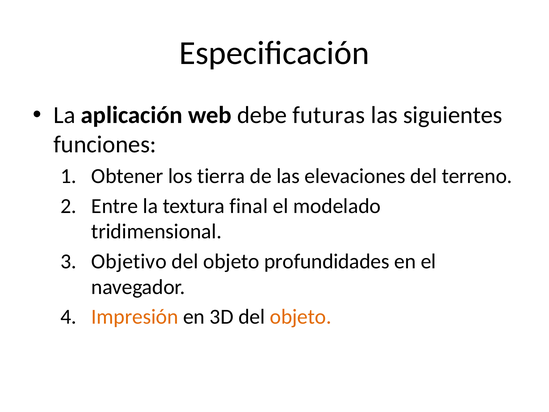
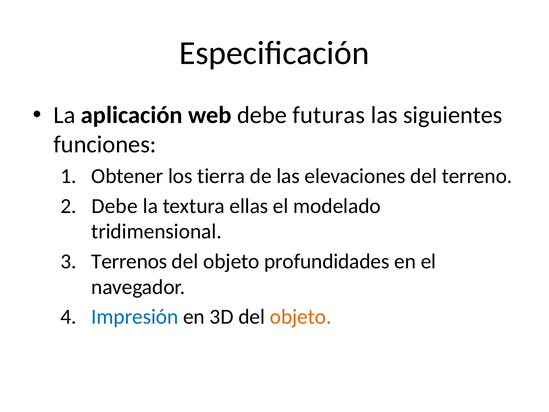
Entre at (115, 206): Entre -> Debe
final: final -> ellas
Objetivo: Objetivo -> Terrenos
Impresión colour: orange -> blue
